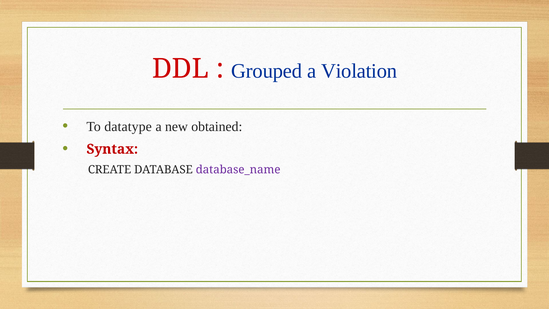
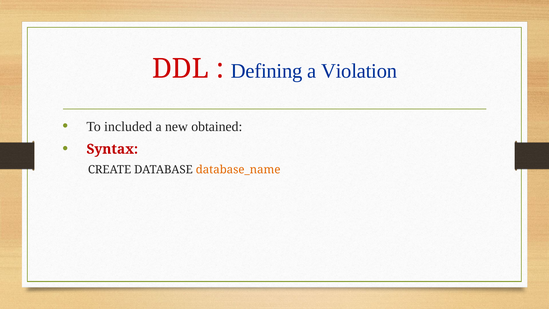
Grouped: Grouped -> Defining
datatype: datatype -> included
database_name colour: purple -> orange
